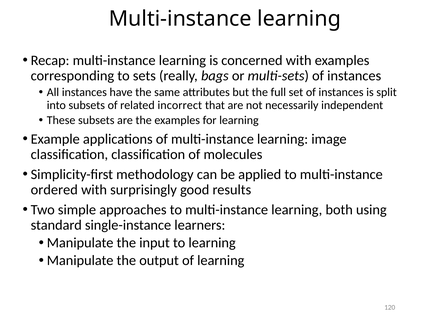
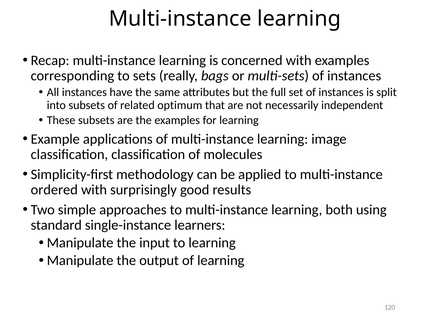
incorrect: incorrect -> optimum
